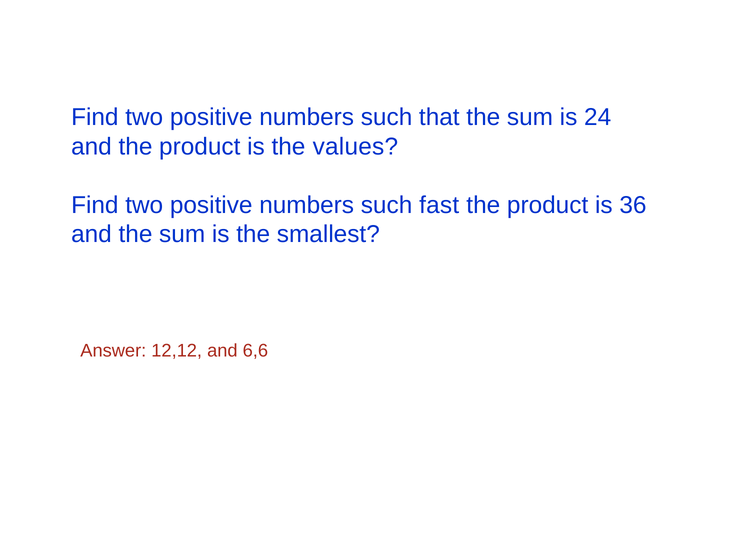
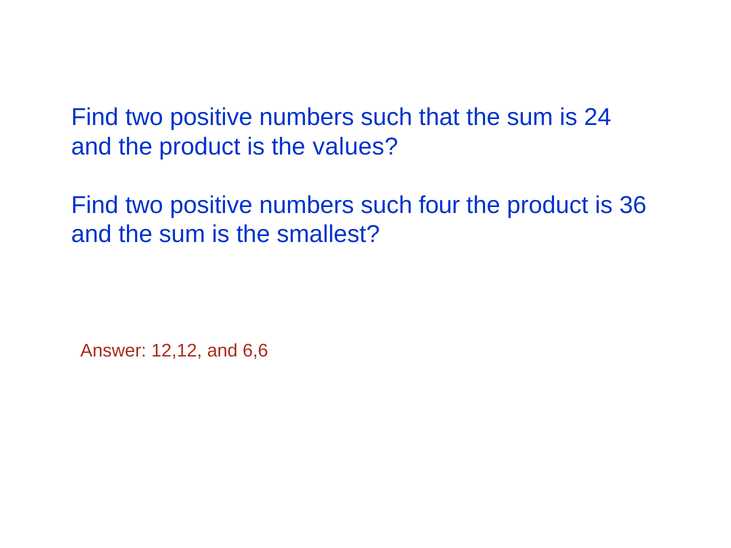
fast: fast -> four
